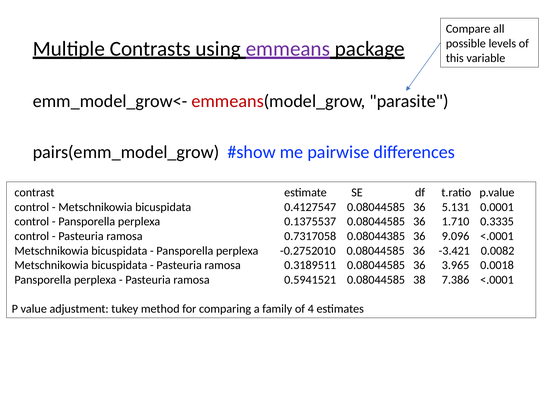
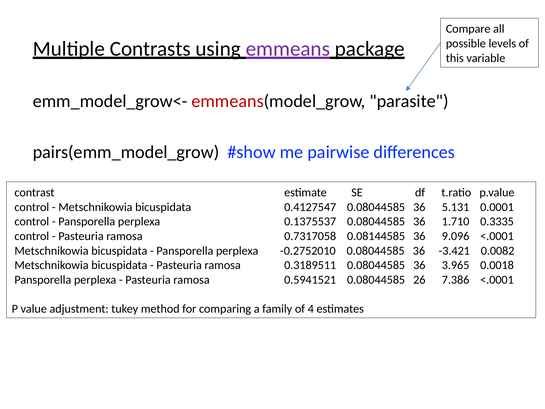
0.08044385: 0.08044385 -> 0.08144585
38: 38 -> 26
